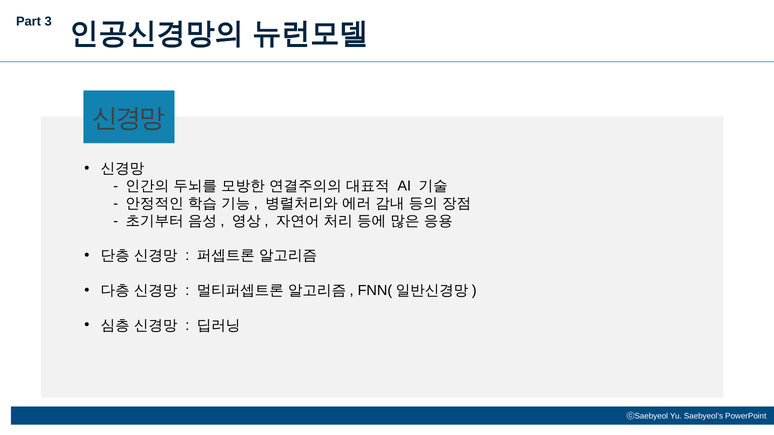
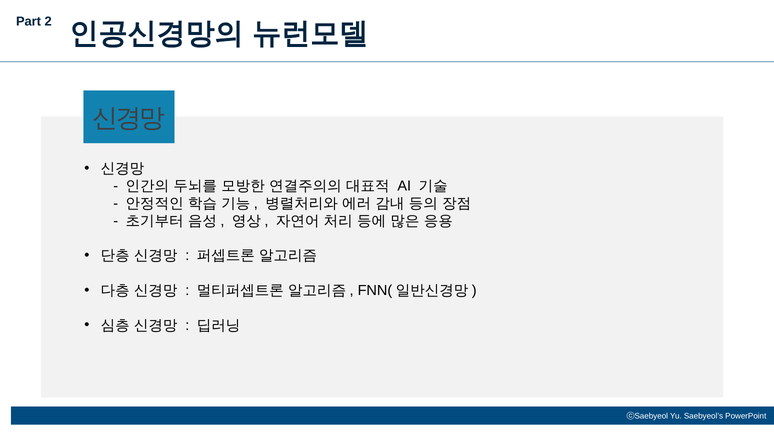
3: 3 -> 2
